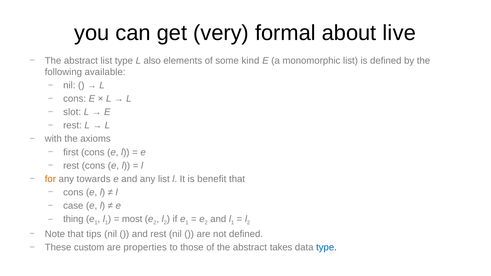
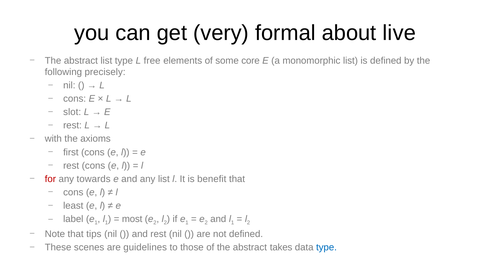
also: also -> free
kind: kind -> core
available: available -> precisely
for colour: orange -> red
case: case -> least
thing: thing -> label
custom: custom -> scenes
properties: properties -> guidelines
